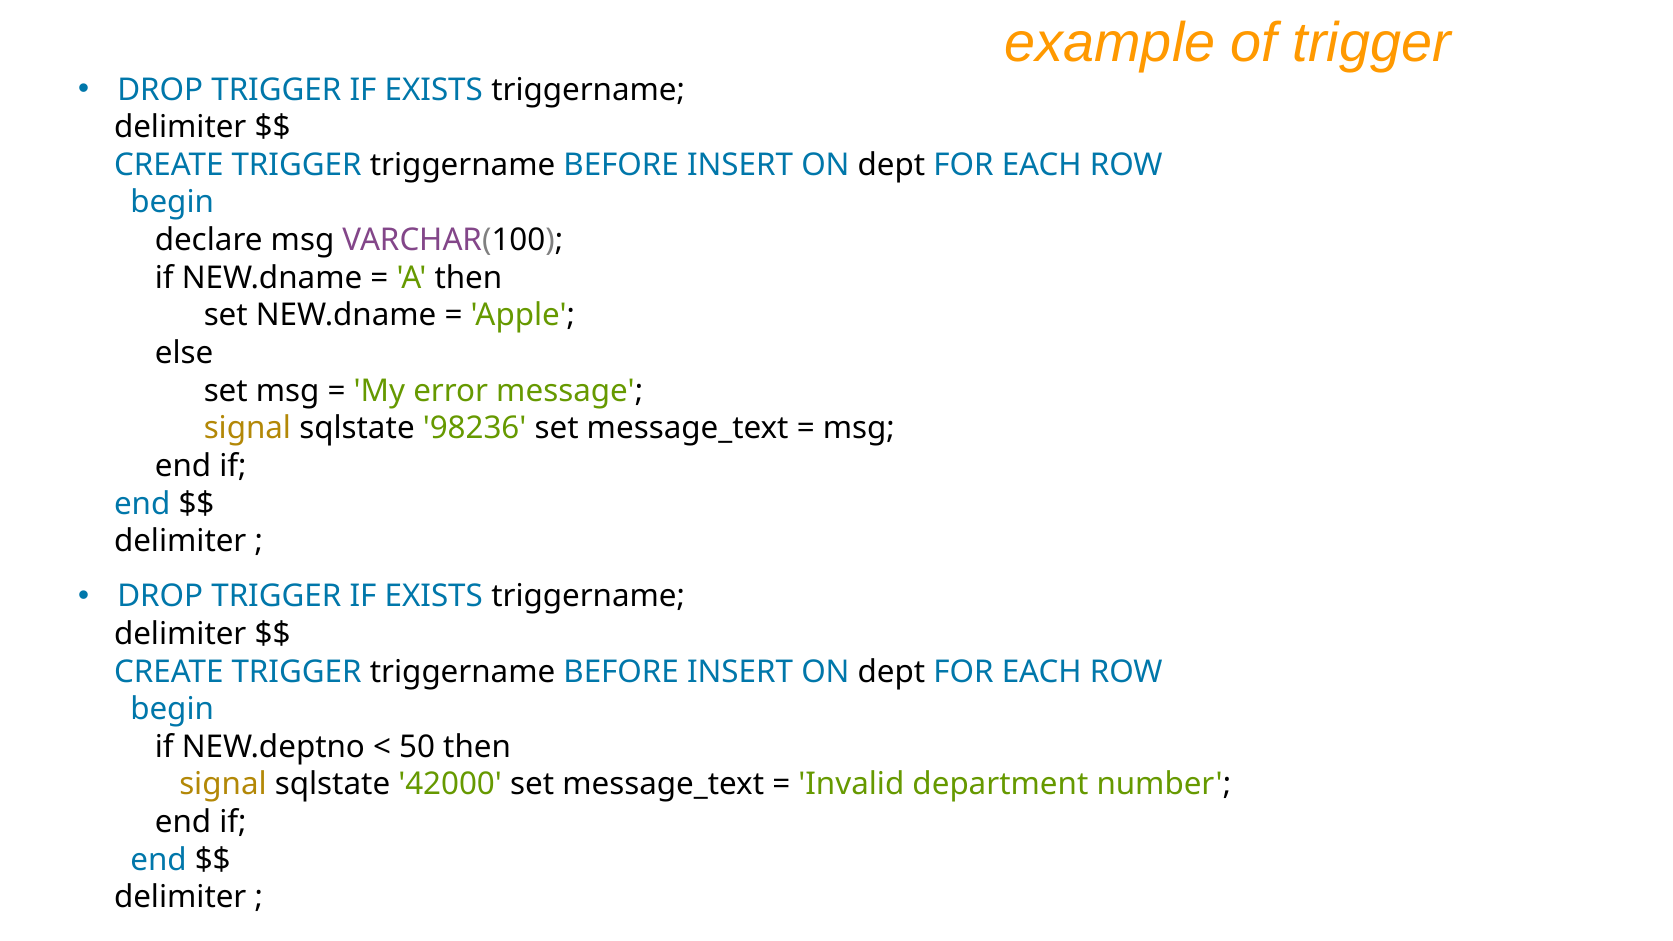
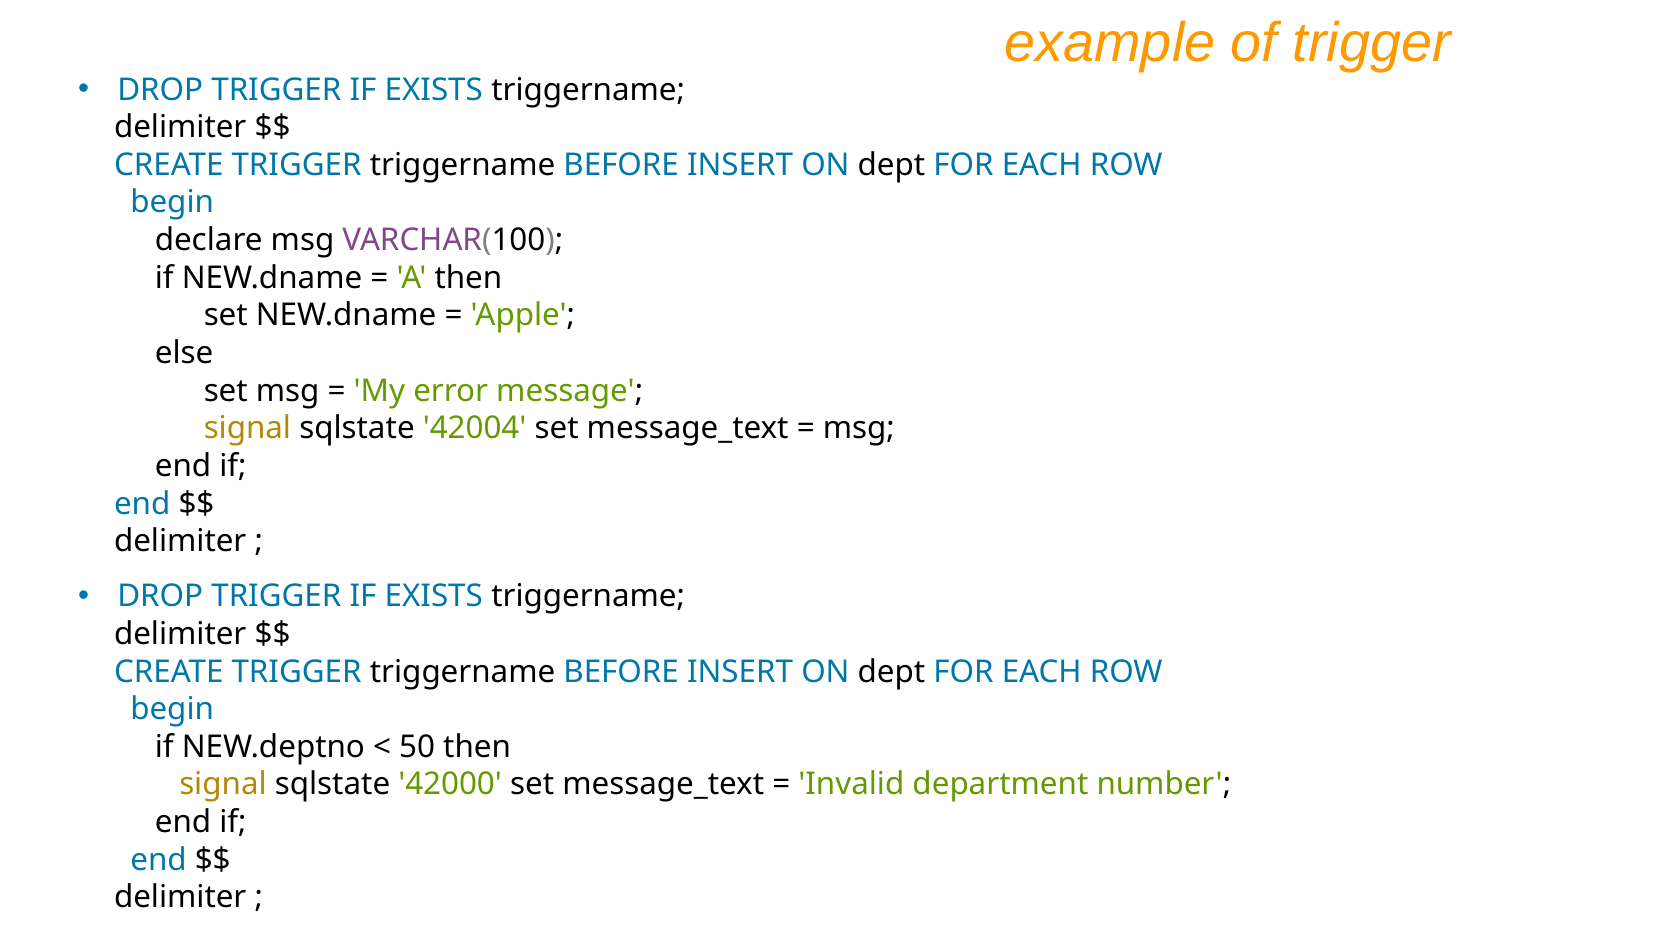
98236: 98236 -> 42004
